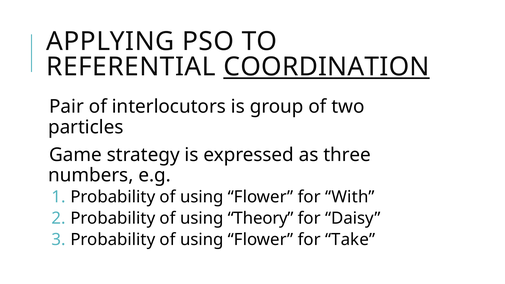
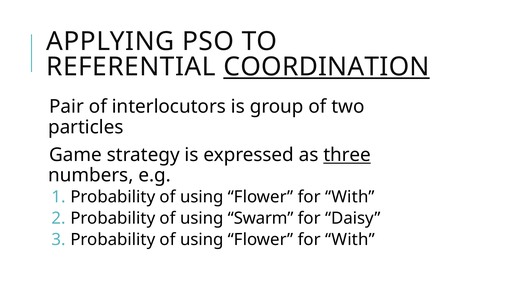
three underline: none -> present
Theory: Theory -> Swarm
Take at (350, 240): Take -> With
